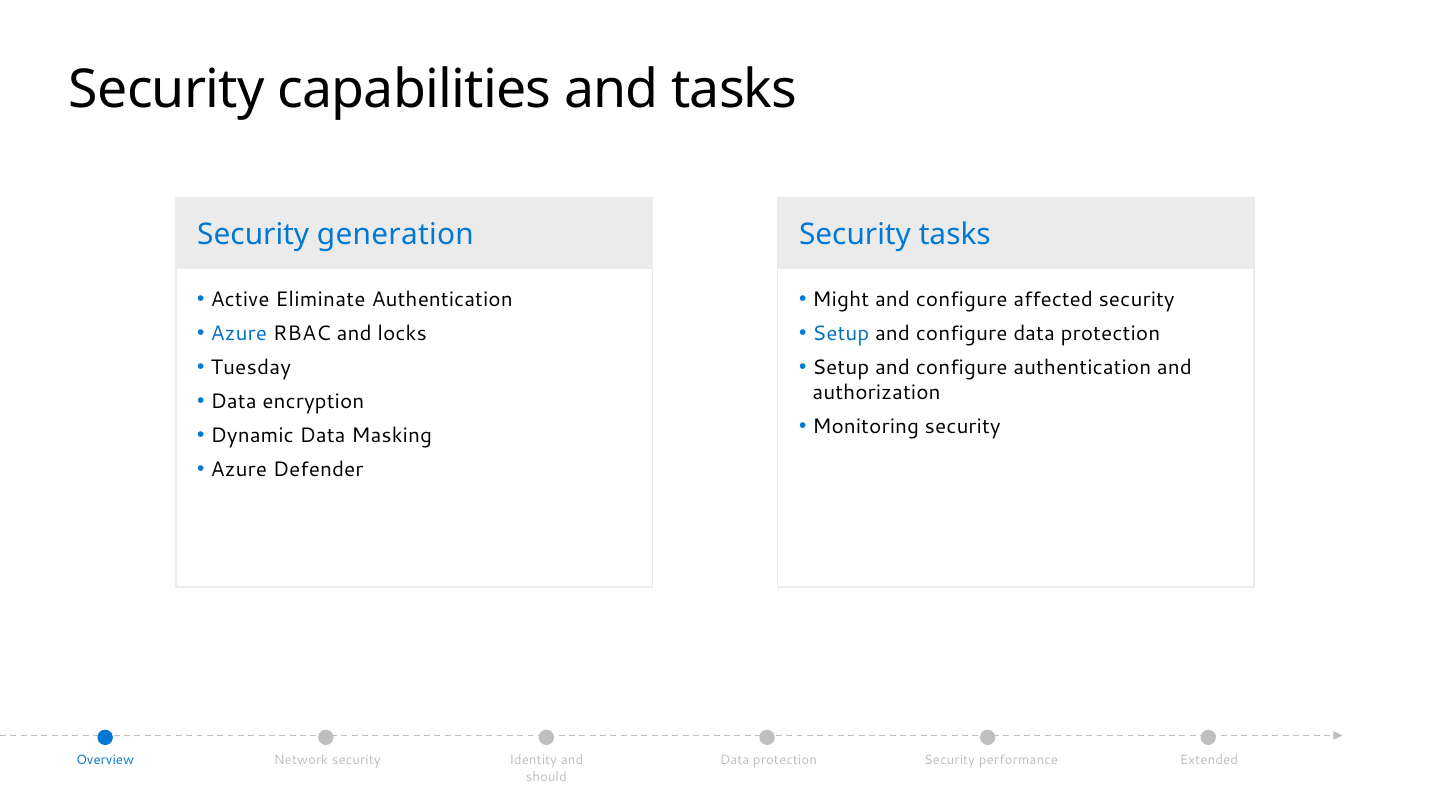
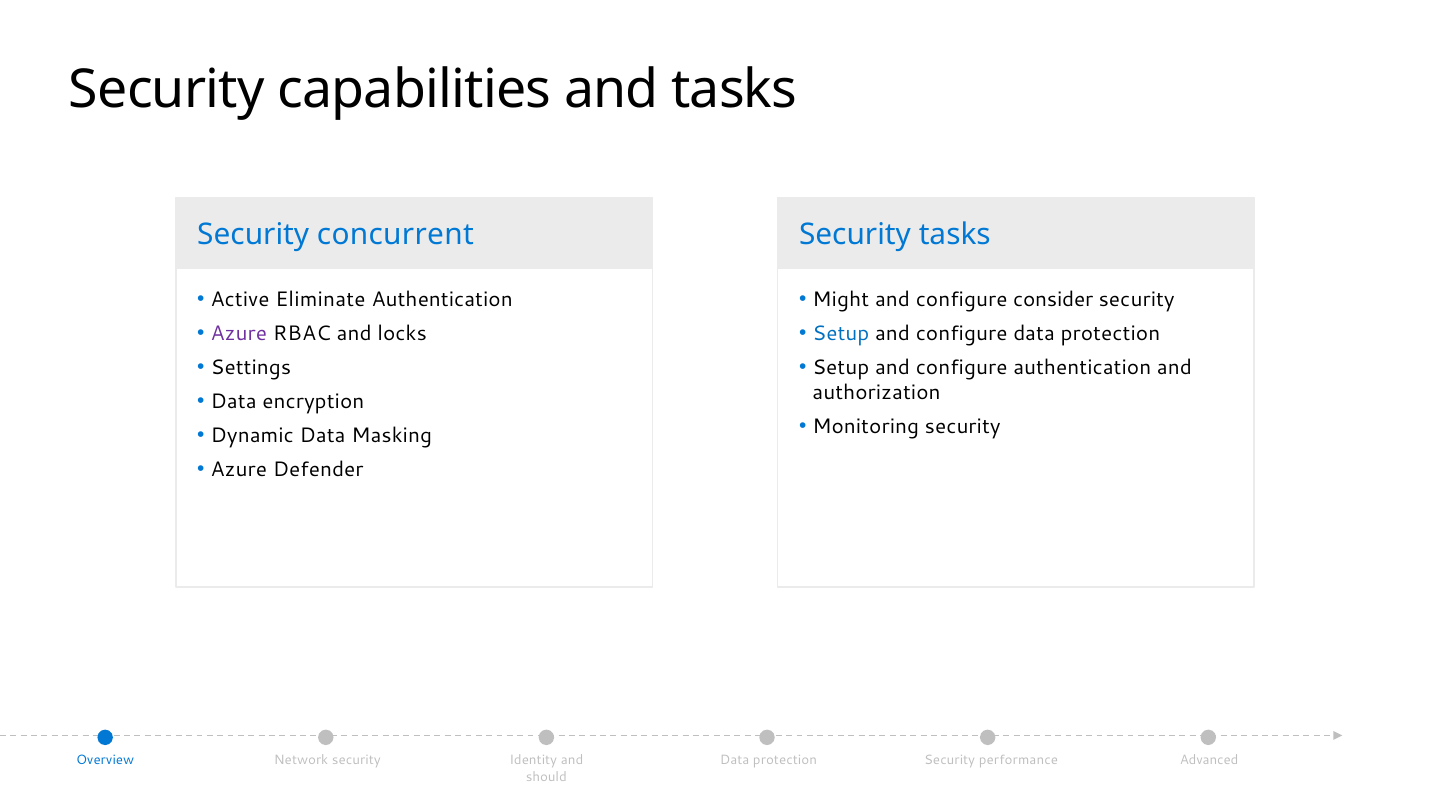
generation: generation -> concurrent
affected: affected -> consider
Azure at (239, 333) colour: blue -> purple
Tuesday: Tuesday -> Settings
Extended: Extended -> Advanced
